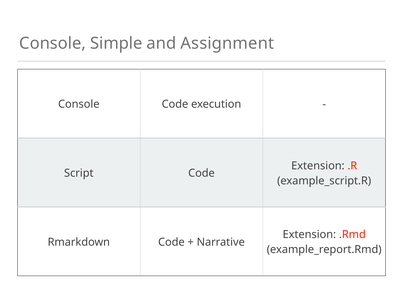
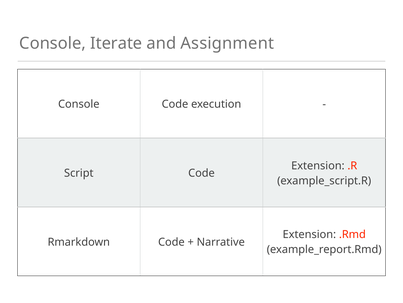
Simple: Simple -> Iterate
